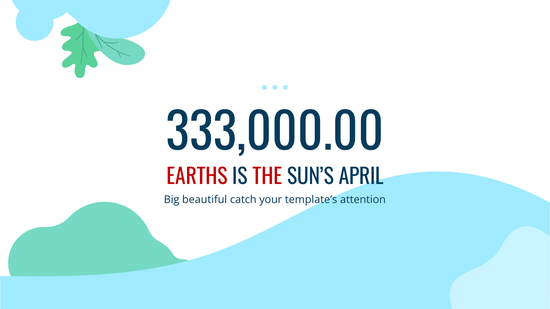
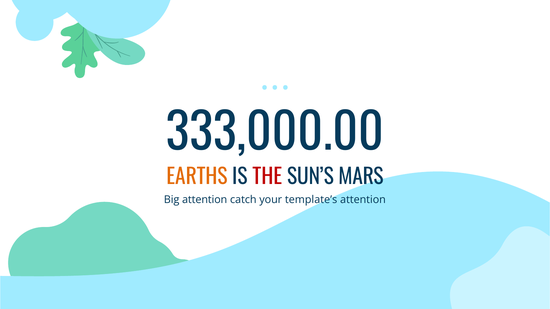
EARTHS colour: red -> orange
APRIL: APRIL -> MARS
Big beautiful: beautiful -> attention
